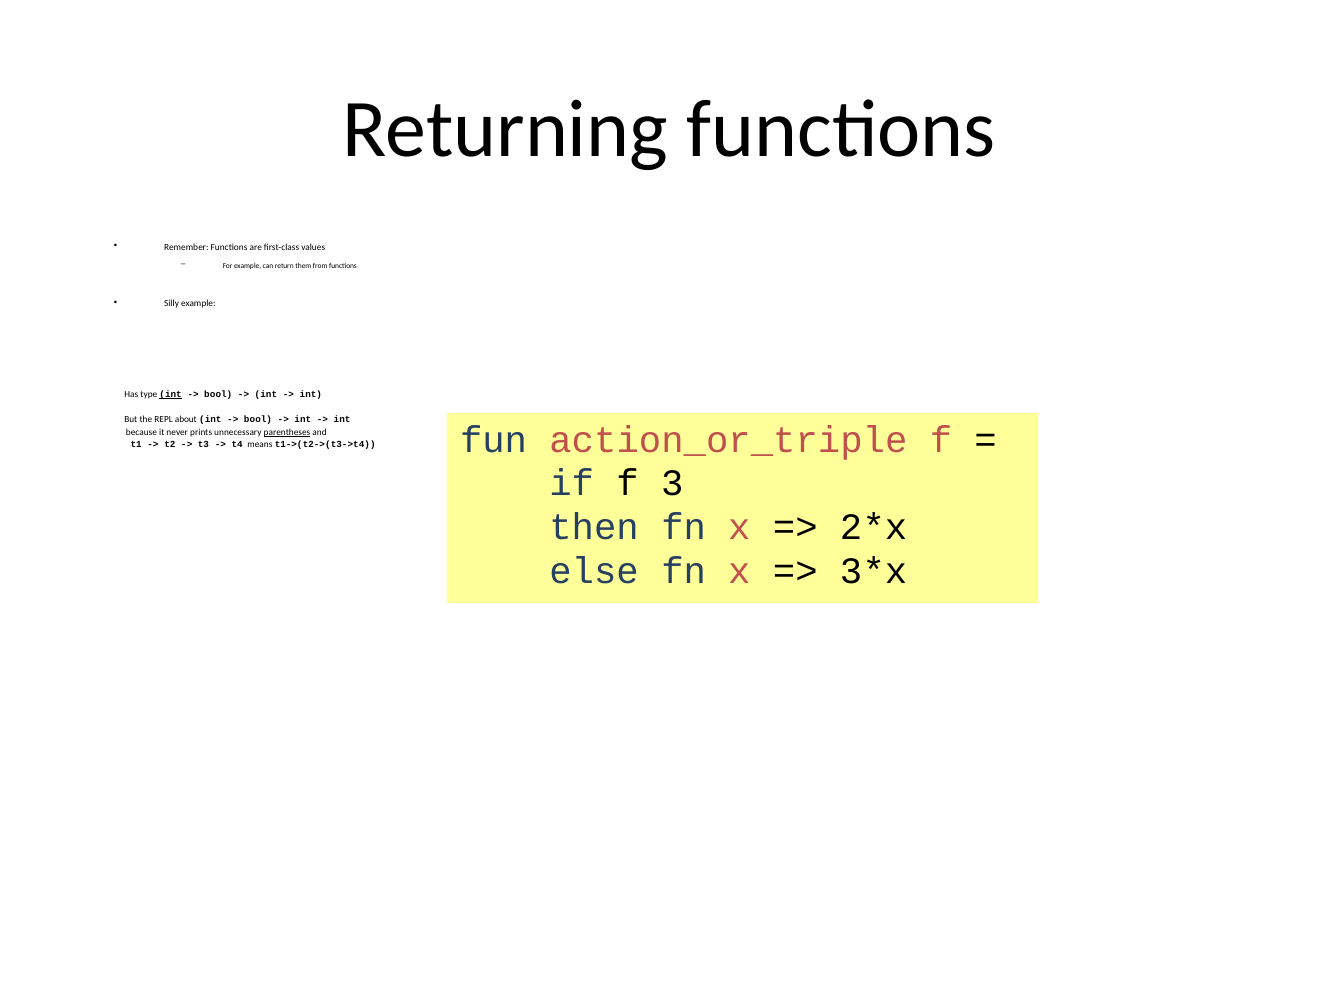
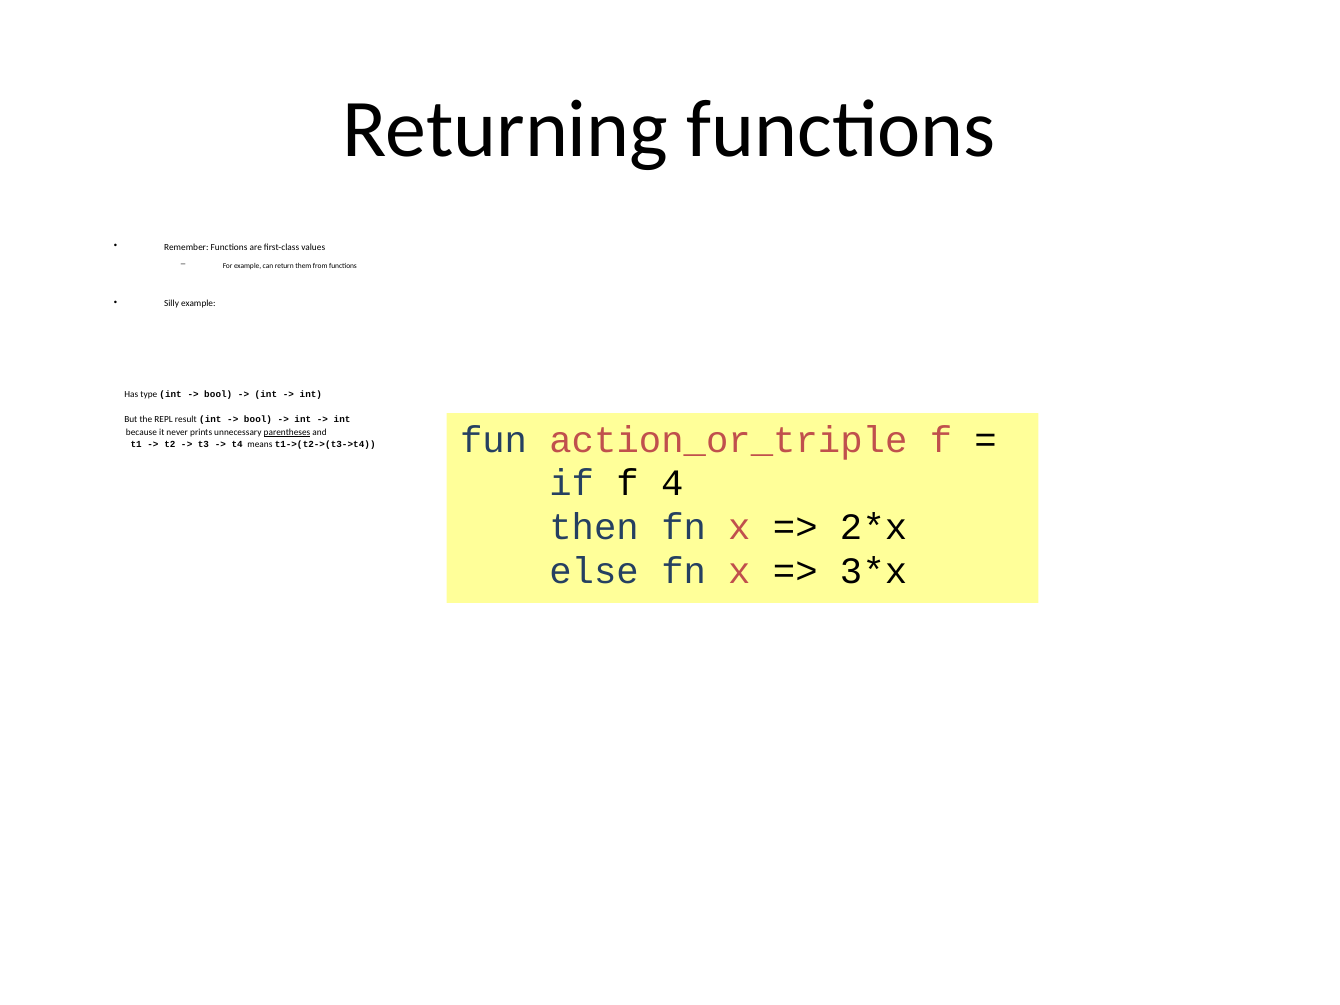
int at (171, 394) underline: present -> none
about: about -> result
3: 3 -> 4
